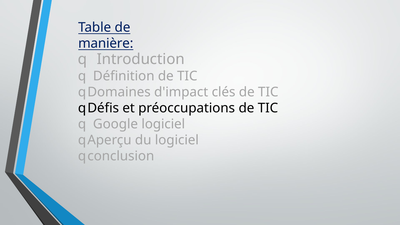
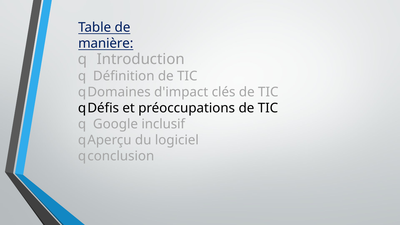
Google logiciel: logiciel -> inclusif
